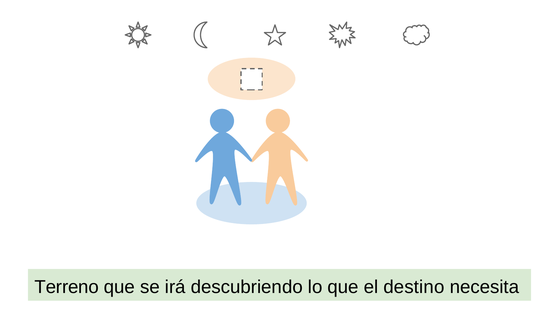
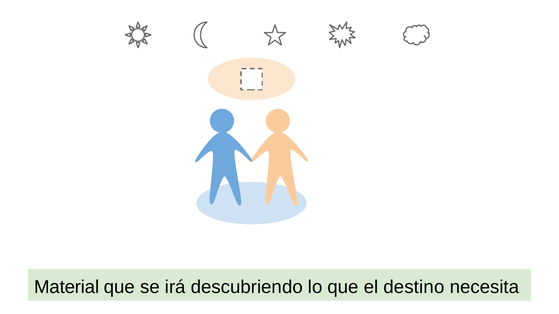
Terreno: Terreno -> Material
